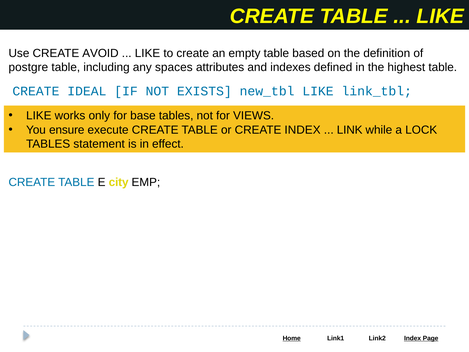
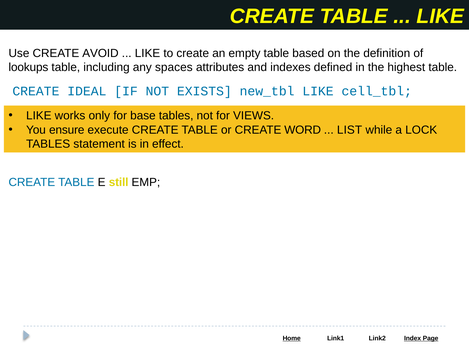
postgre: postgre -> lookups
link_tbl: link_tbl -> cell_tbl
CREATE INDEX: INDEX -> WORD
LINK: LINK -> LIST
city: city -> still
